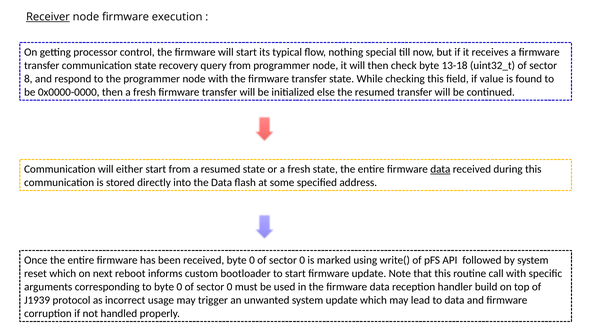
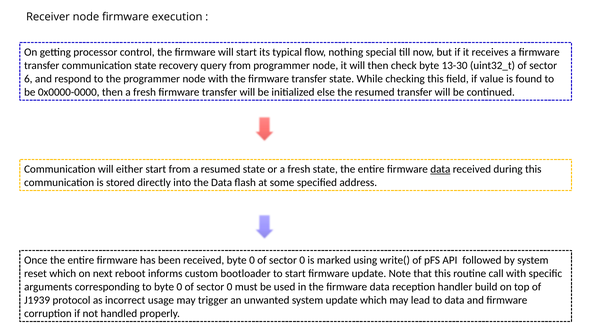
Receiver underline: present -> none
13-18: 13-18 -> 13-30
8: 8 -> 6
